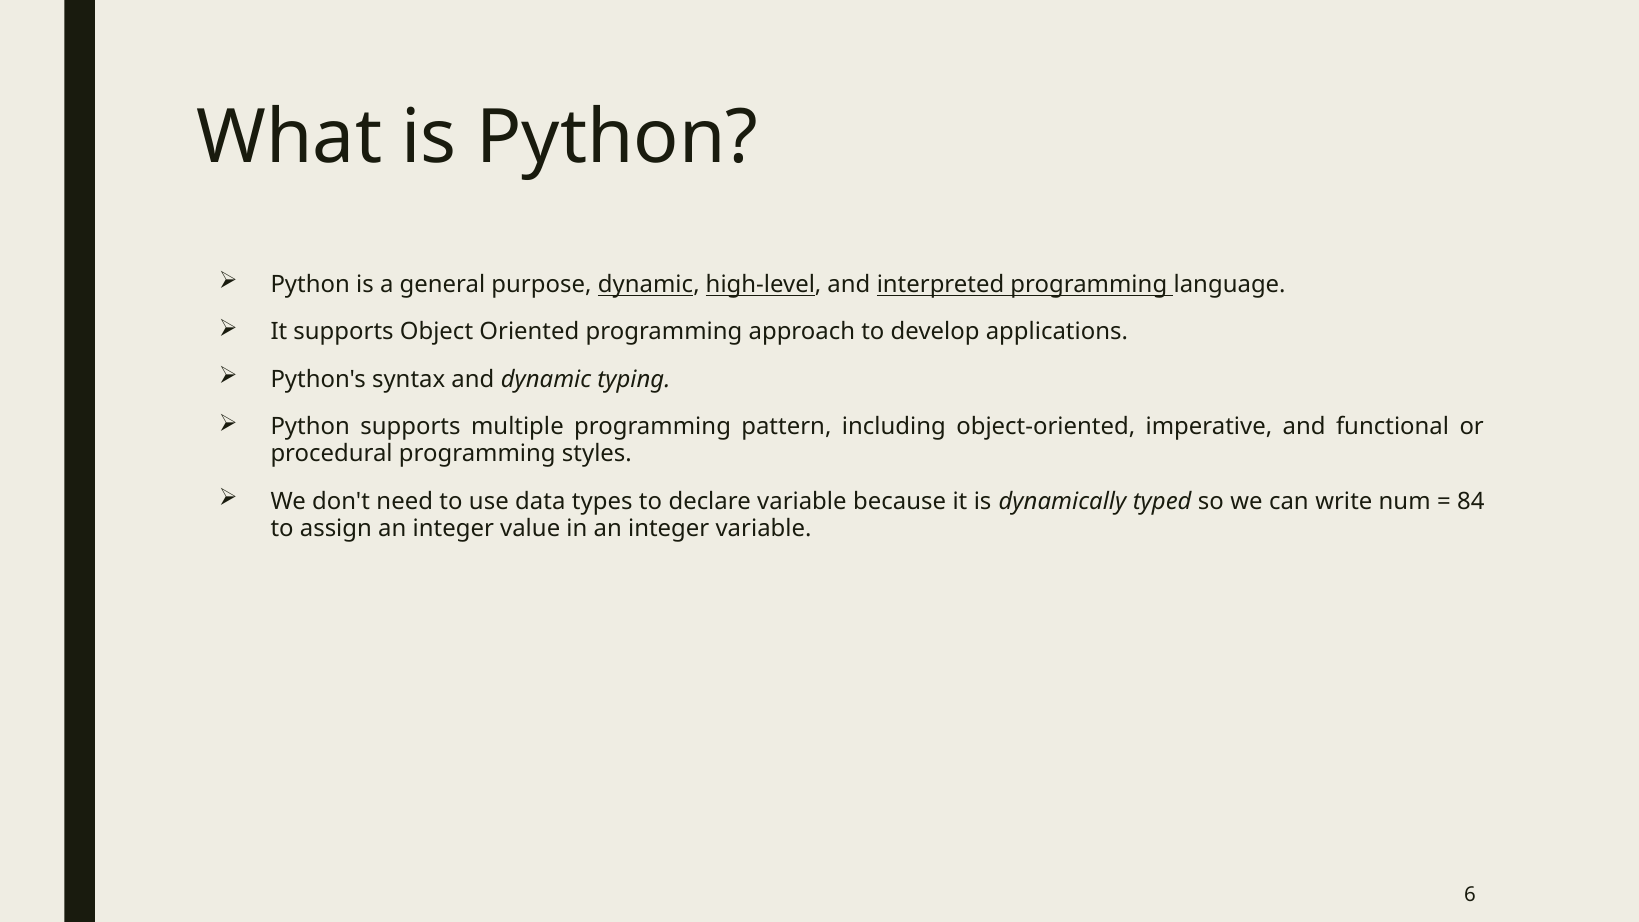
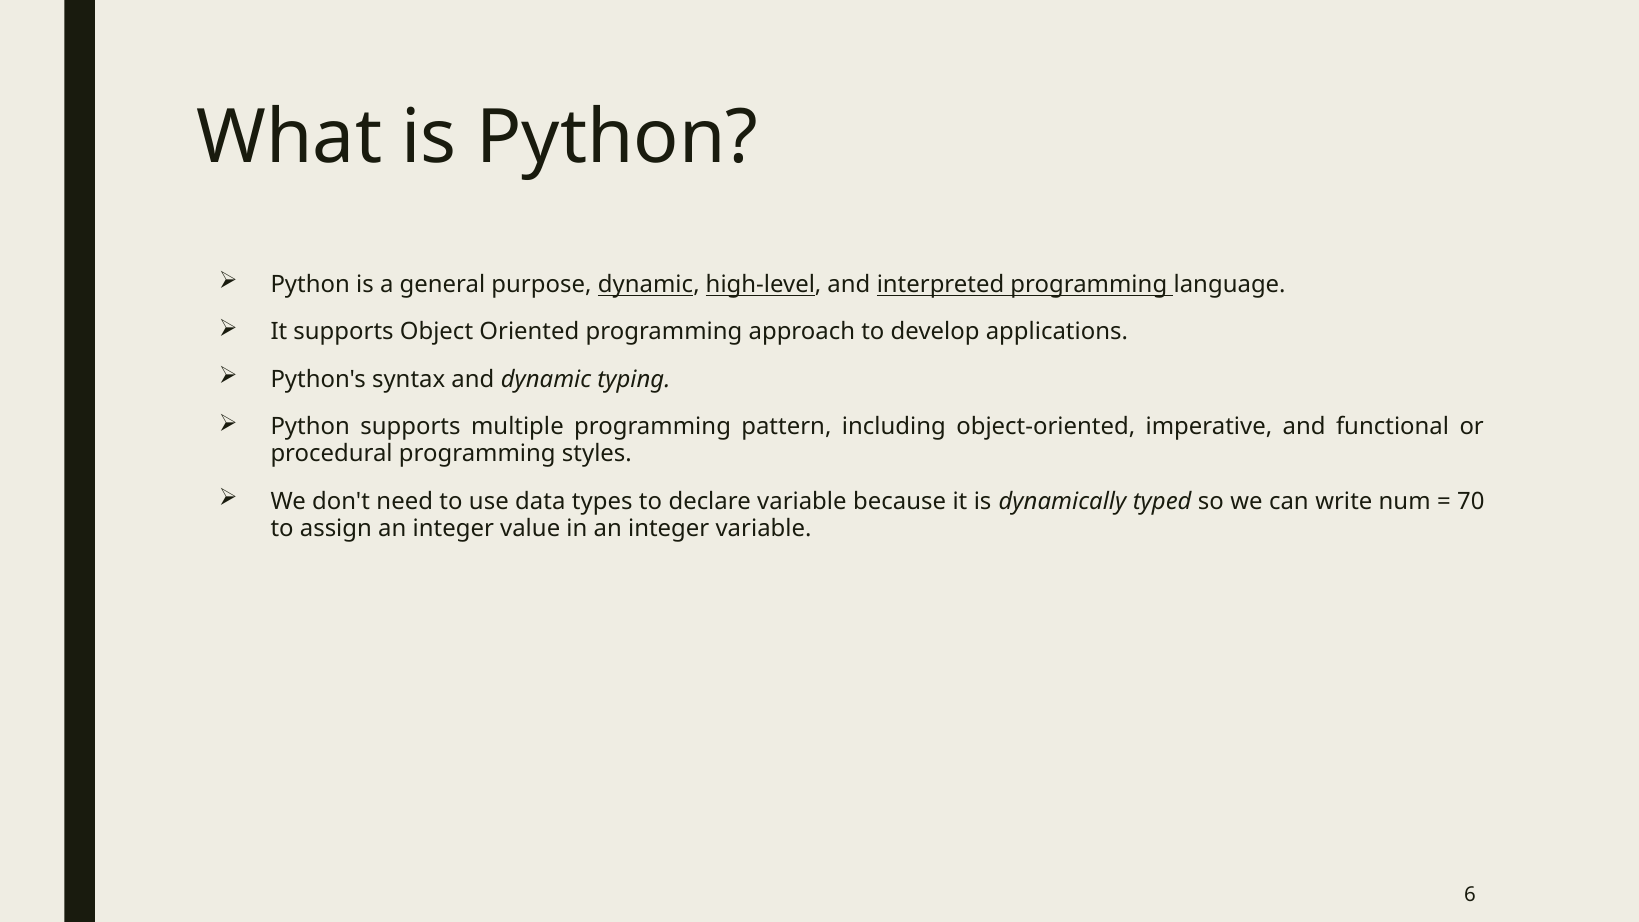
84: 84 -> 70
